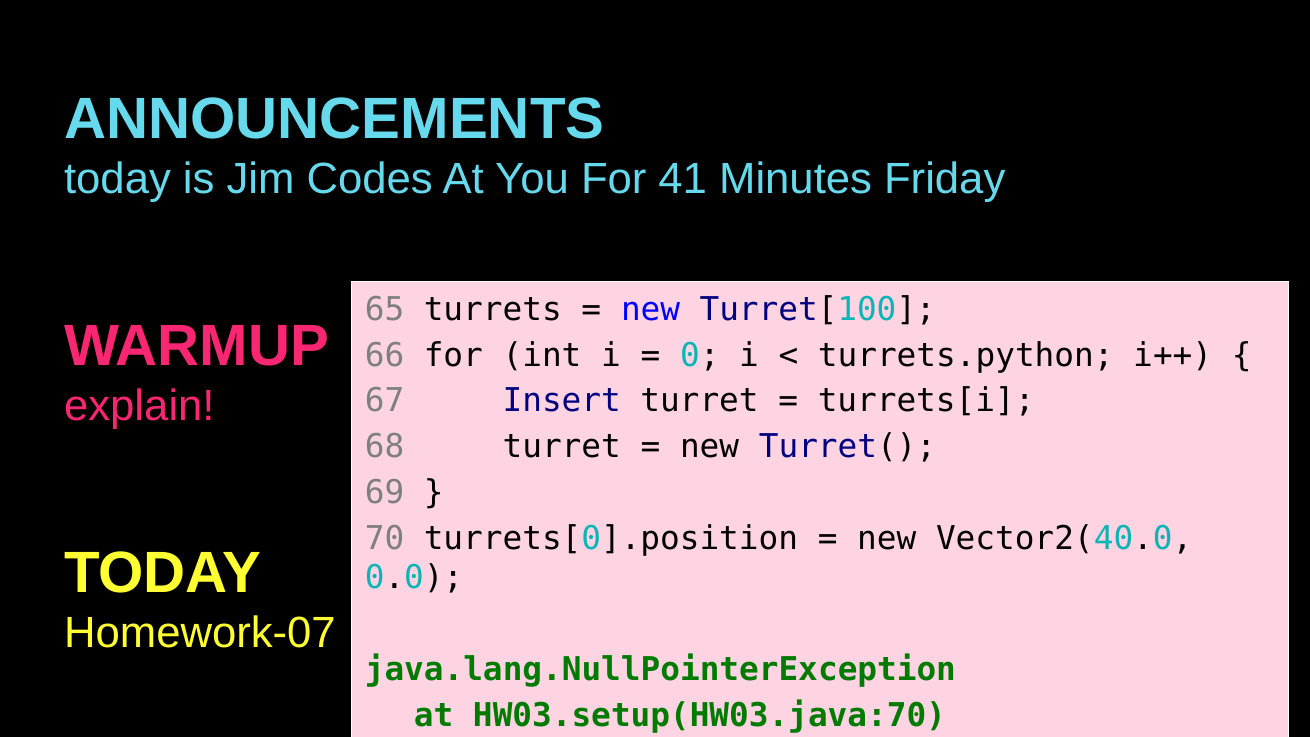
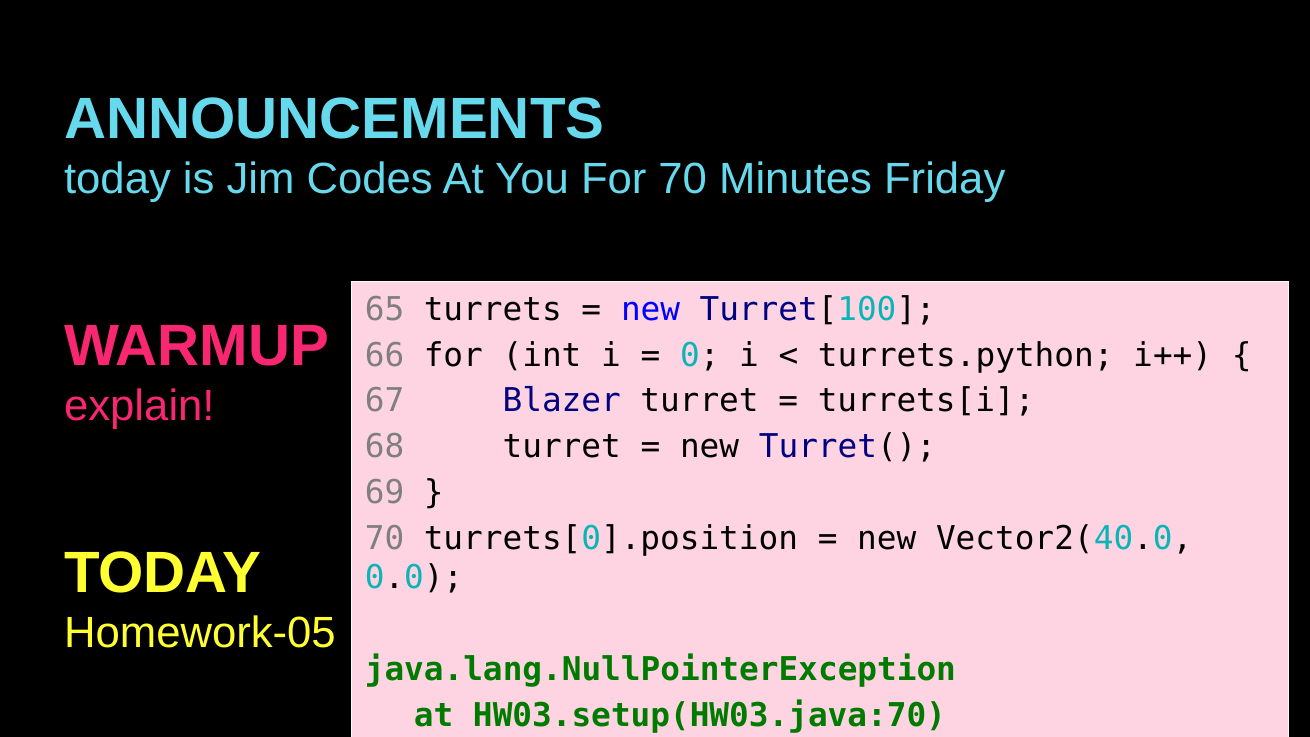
For 41: 41 -> 70
Insert: Insert -> Blazer
Homework-07: Homework-07 -> Homework-05
